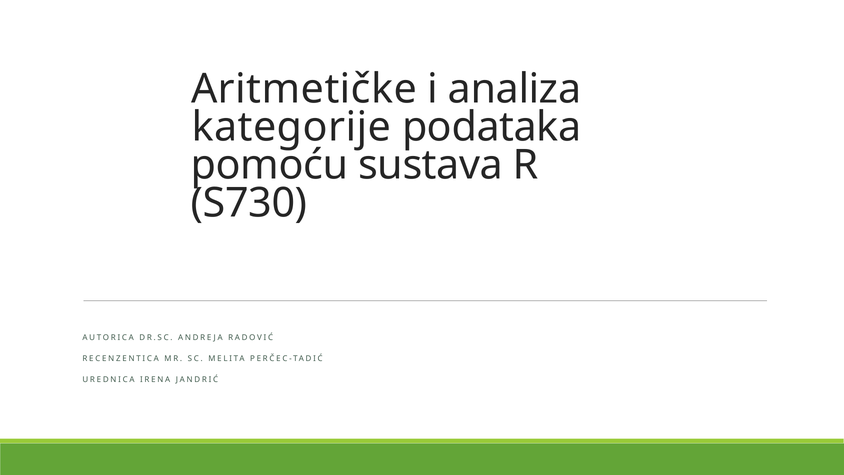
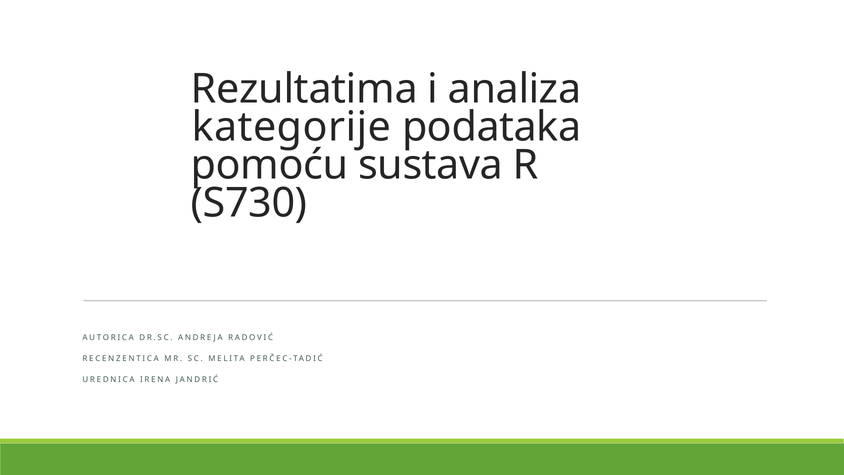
Aritmetičke: Aritmetičke -> Rezultatima
